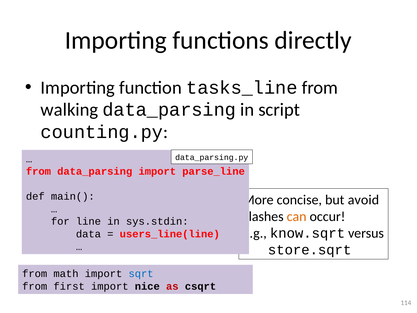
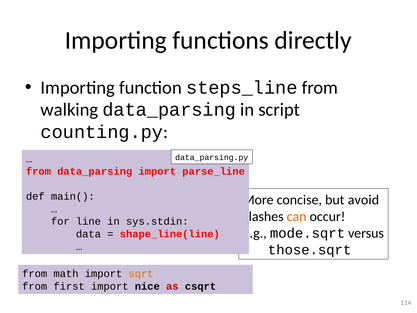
tasks_line: tasks_line -> steps_line
know.sqrt: know.sqrt -> mode.sqrt
users_line(line: users_line(line -> shape_line(line
store.sqrt: store.sqrt -> those.sqrt
sqrt colour: blue -> orange
